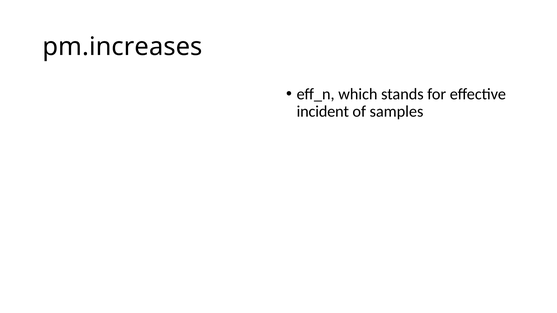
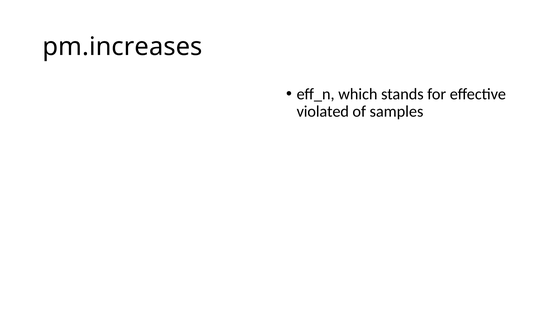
incident: incident -> violated
